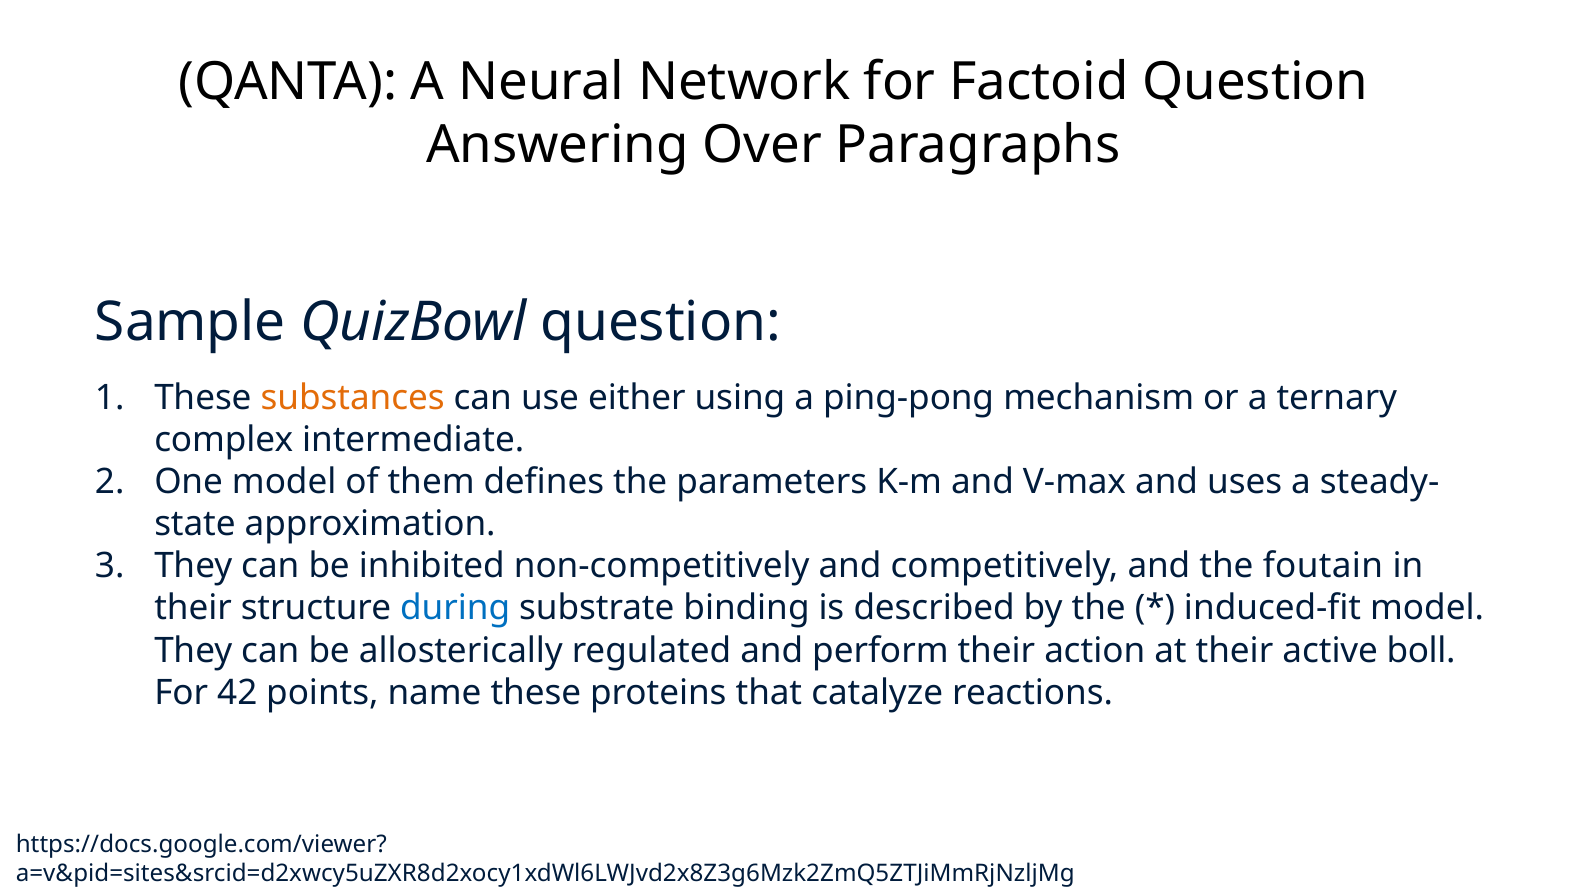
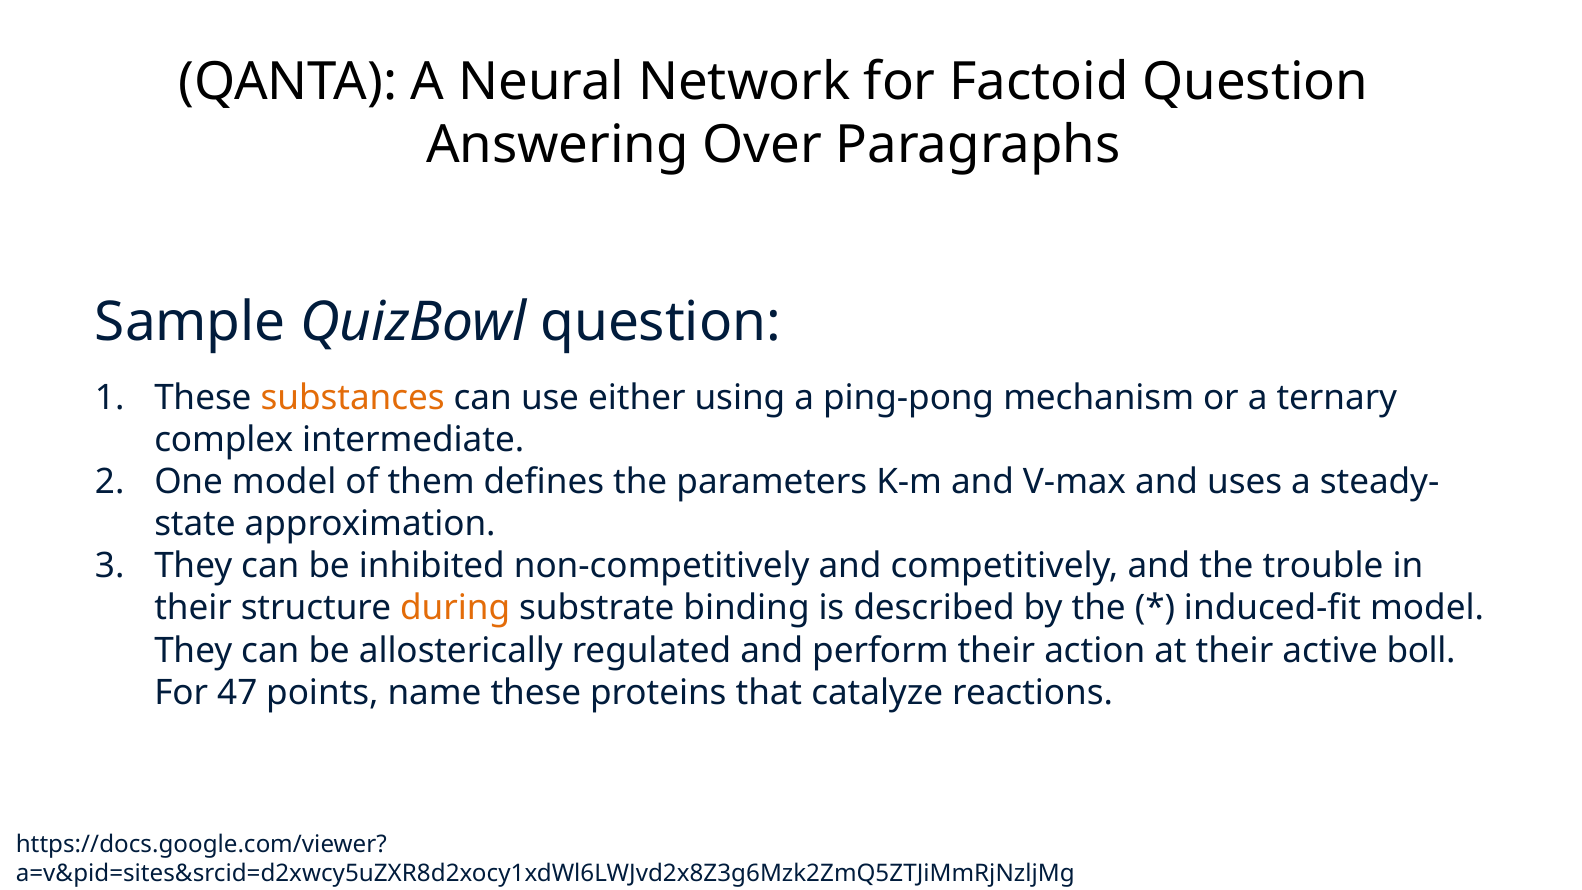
foutain: foutain -> trouble
during colour: blue -> orange
42: 42 -> 47
